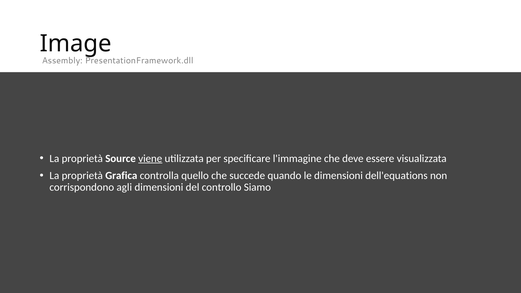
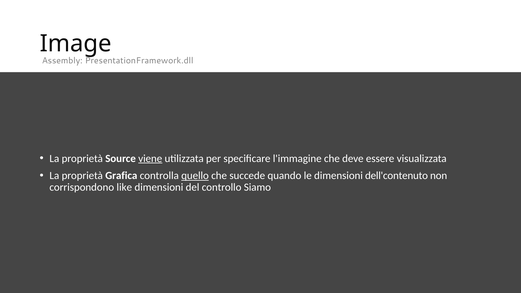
quello underline: none -> present
dell'equations: dell'equations -> dell'contenuto
agli: agli -> like
